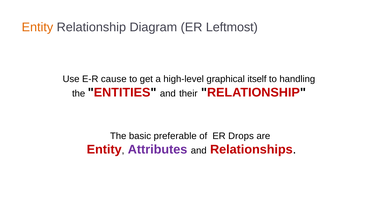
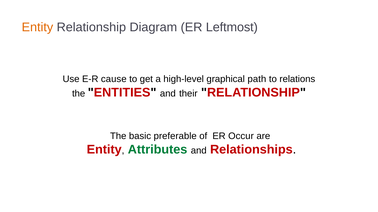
itself: itself -> path
handling: handling -> relations
Drops: Drops -> Occur
Attributes colour: purple -> green
